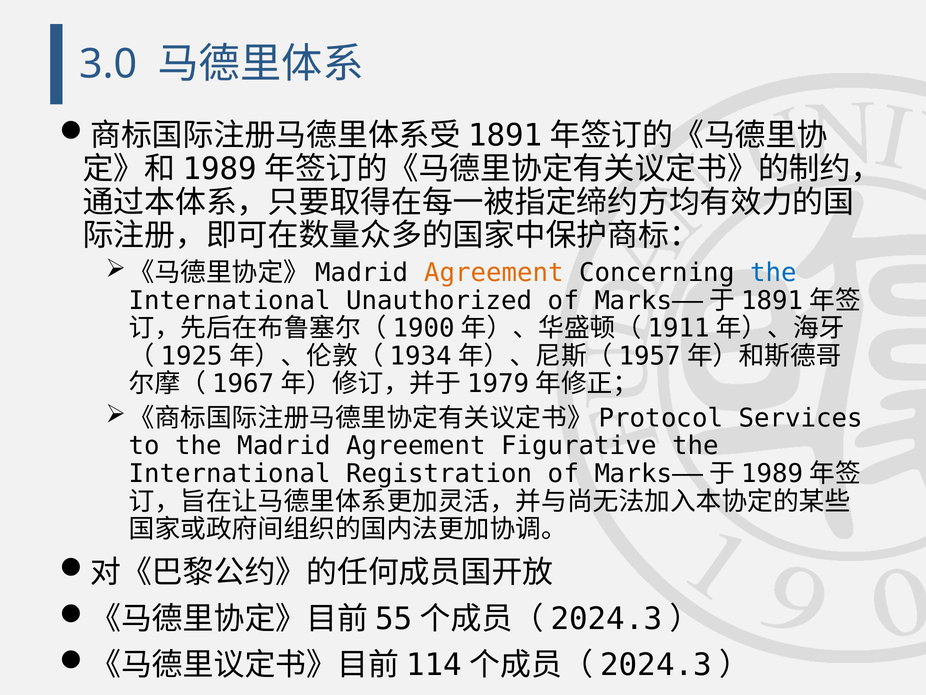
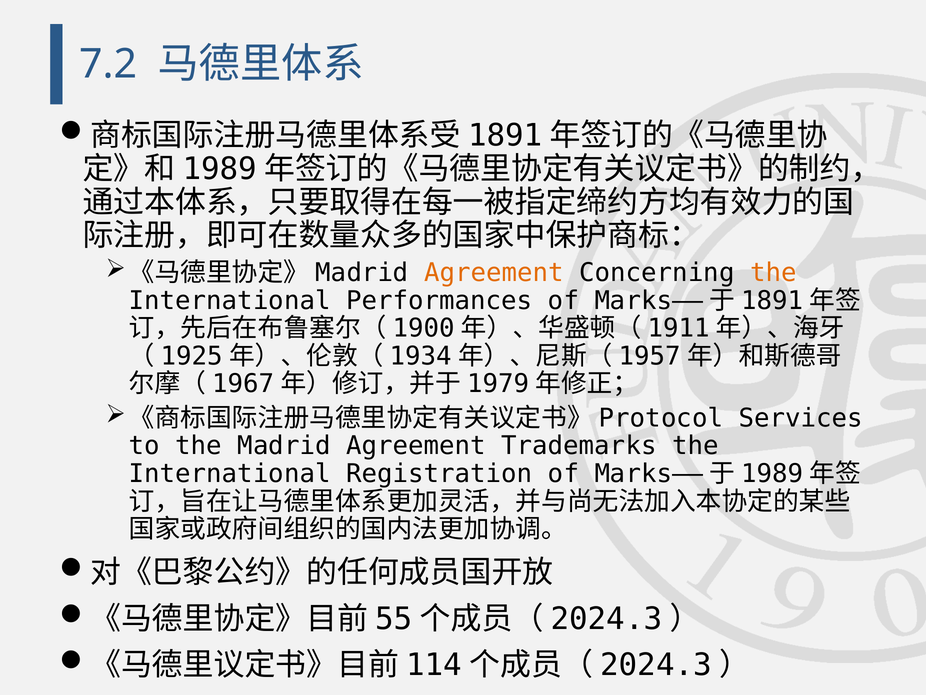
3.0: 3.0 -> 7.2
the at (773, 273) colour: blue -> orange
Unauthorized: Unauthorized -> Performances
Figurative: Figurative -> Trademarks
